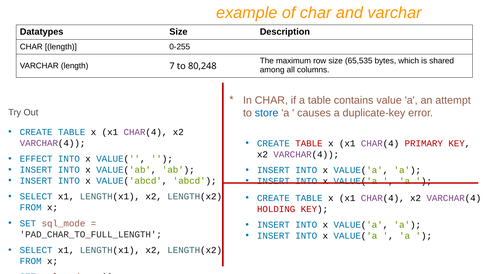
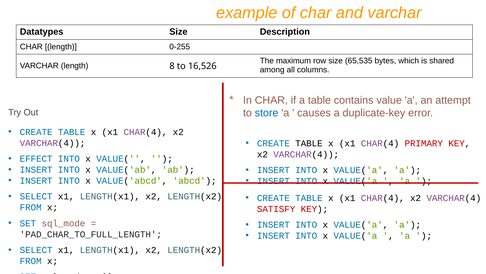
7: 7 -> 8
80,248: 80,248 -> 16,526
TABLE at (309, 143) colour: red -> black
HOLDING: HOLDING -> SATISFY
